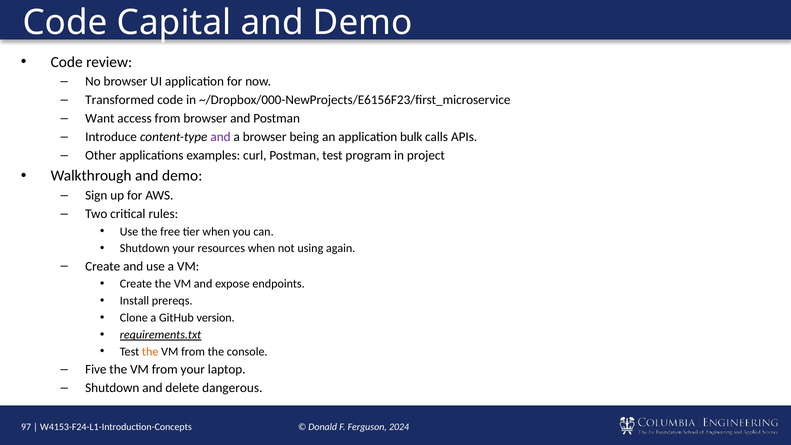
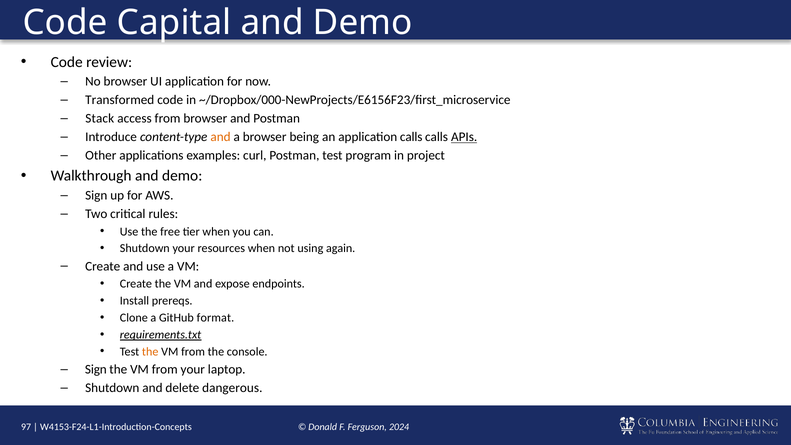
Want: Want -> Stack
and at (221, 137) colour: purple -> orange
application bulk: bulk -> calls
APIs underline: none -> present
version: version -> format
Five at (96, 370): Five -> Sign
